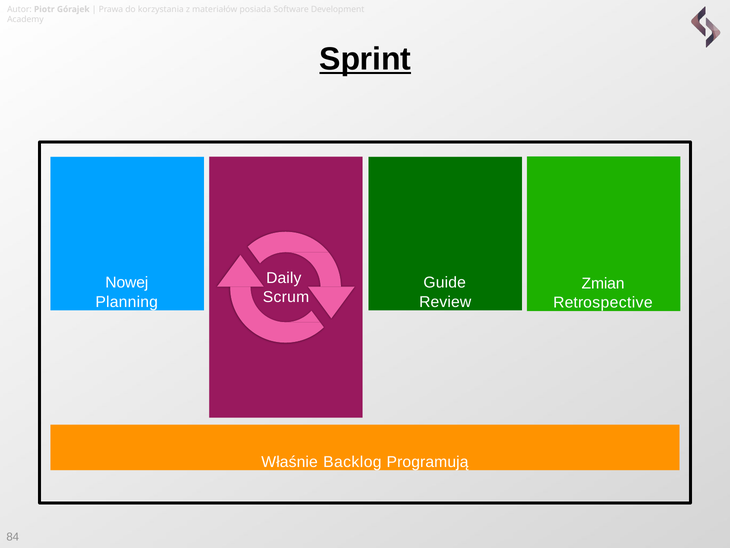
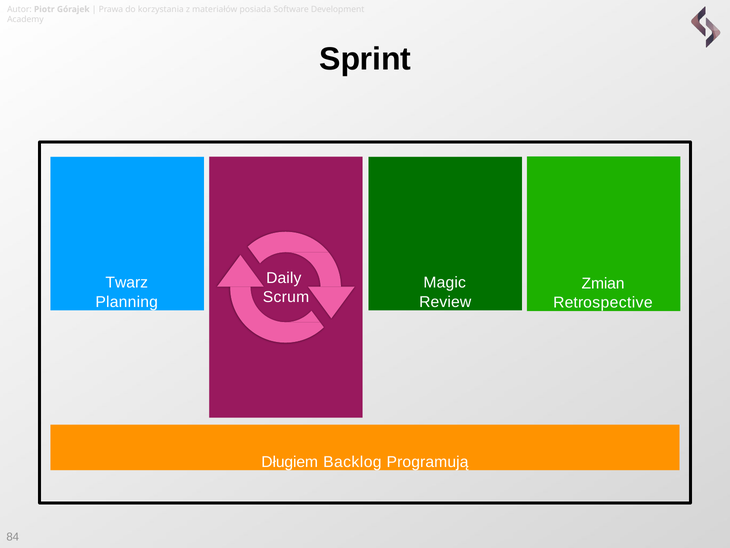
Sprint underline: present -> none
Nowej: Nowej -> Twarz
Guide: Guide -> Magic
Właśnie: Właśnie -> Długiem
